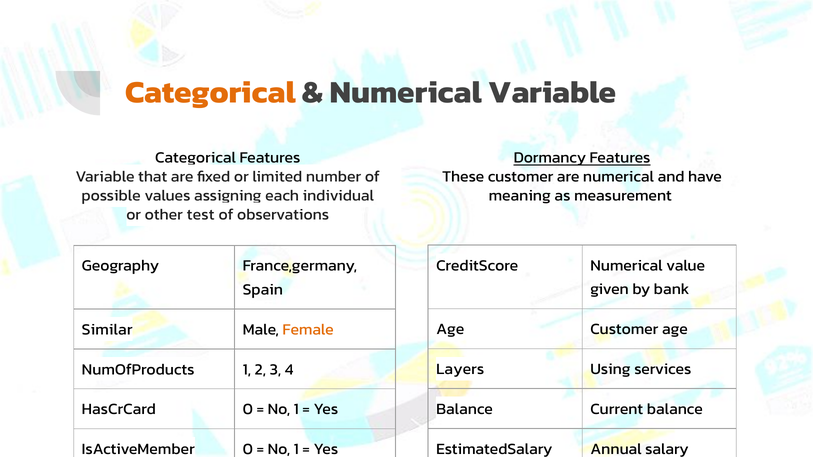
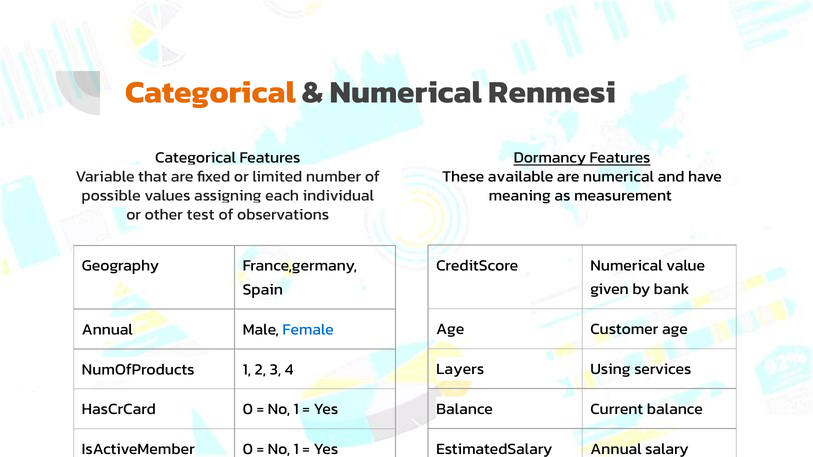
Numerical Variable: Variable -> Renmesi
These customer: customer -> available
Similar at (107, 330): Similar -> Annual
Female colour: orange -> blue
